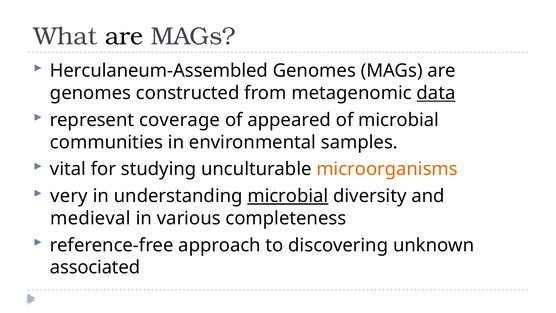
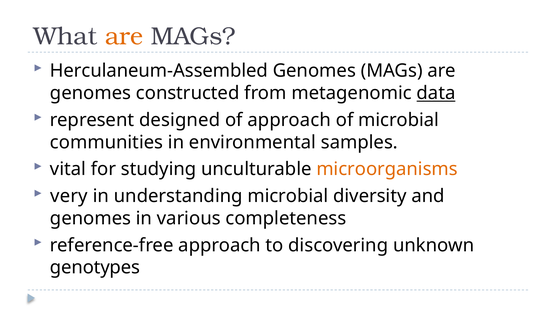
are at (124, 36) colour: black -> orange
coverage: coverage -> designed
of appeared: appeared -> approach
microbial at (288, 196) underline: present -> none
medieval at (90, 218): medieval -> genomes
associated: associated -> genotypes
